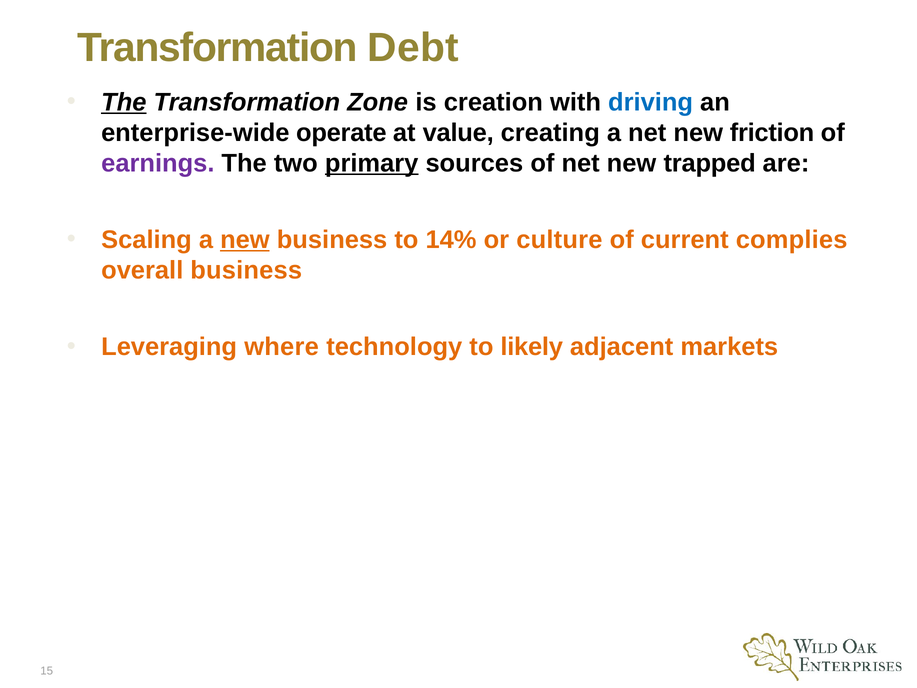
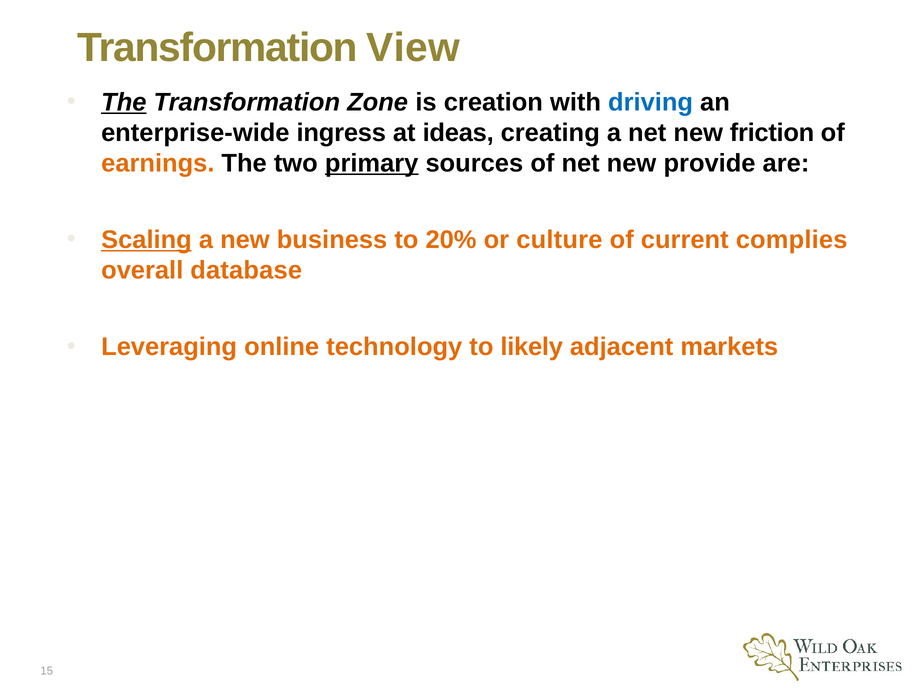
Debt: Debt -> View
operate: operate -> ingress
value: value -> ideas
earnings colour: purple -> orange
trapped: trapped -> provide
Scaling underline: none -> present
new at (245, 240) underline: present -> none
14%: 14% -> 20%
overall business: business -> database
where: where -> online
